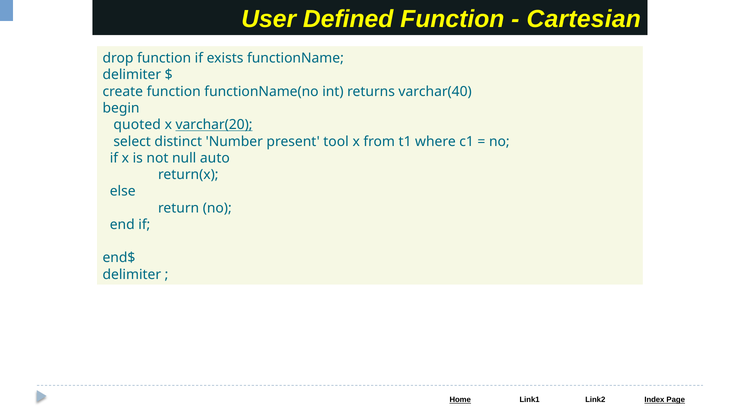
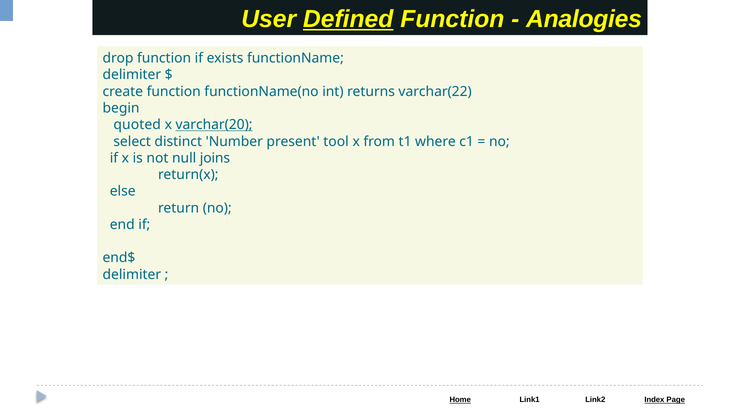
Defined underline: none -> present
Cartesian: Cartesian -> Analogies
varchar(40: varchar(40 -> varchar(22
auto: auto -> joins
